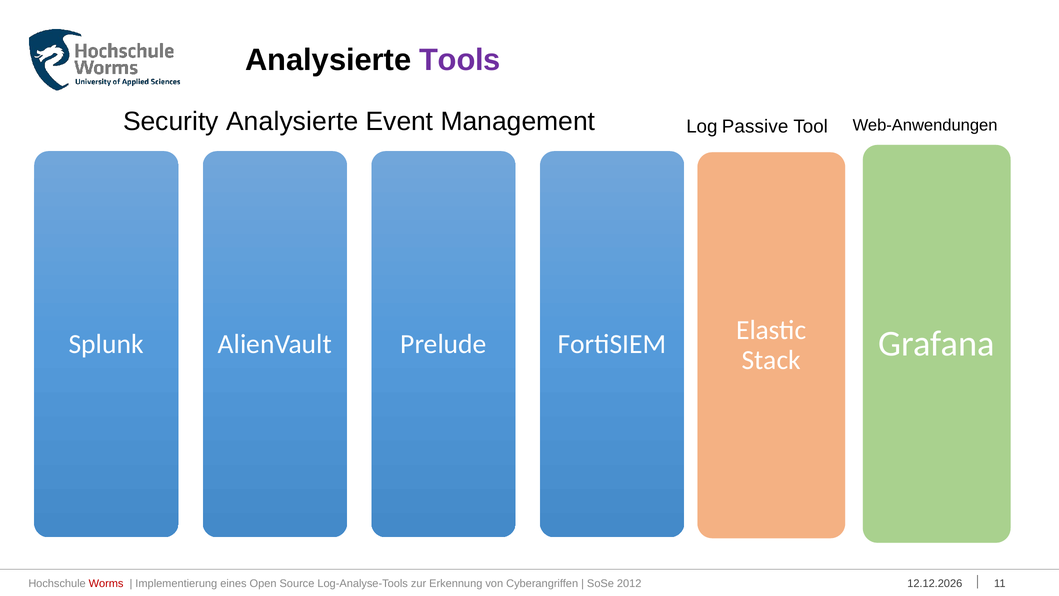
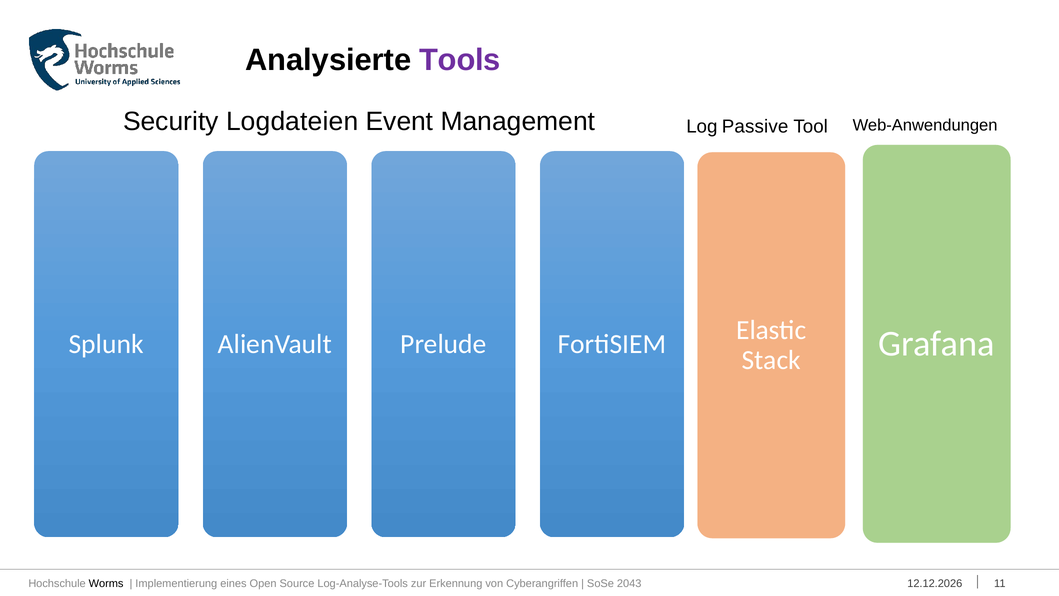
Security Analysierte: Analysierte -> Logdateien
Worms colour: red -> black
2012: 2012 -> 2043
